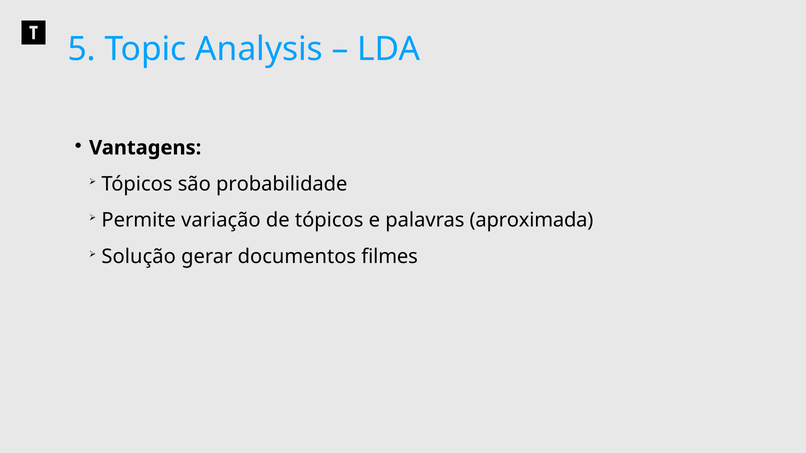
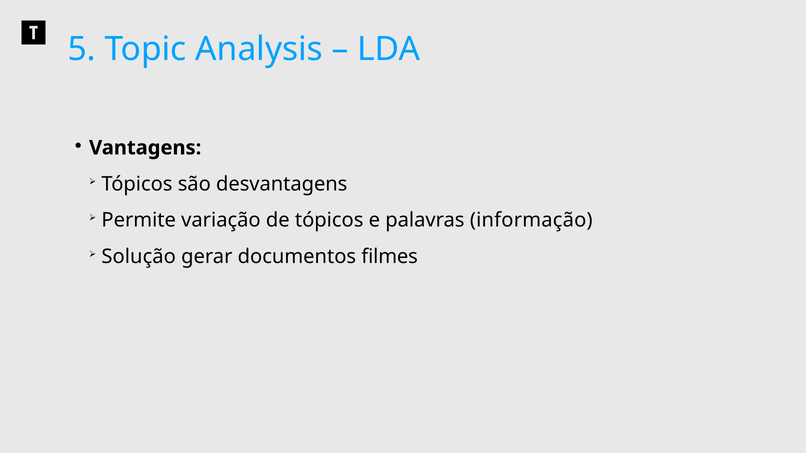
probabilidade: probabilidade -> desvantagens
aproximada: aproximada -> informação
